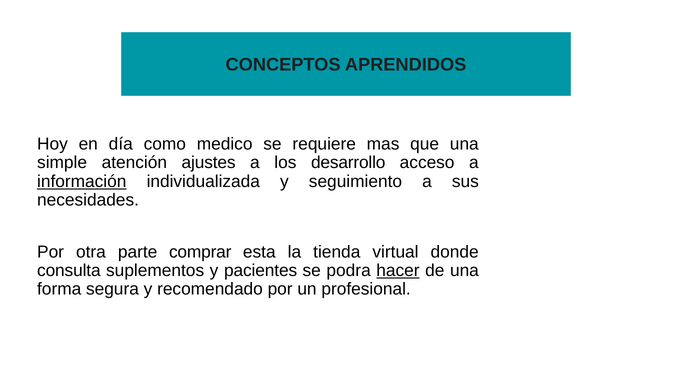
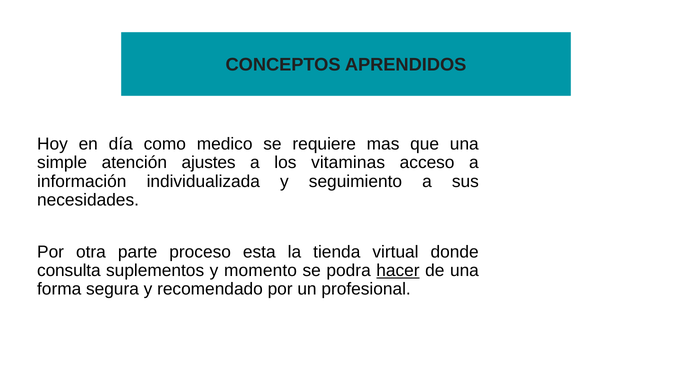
desarrollo: desarrollo -> vitaminas
información underline: present -> none
comprar: comprar -> proceso
pacientes: pacientes -> momento
